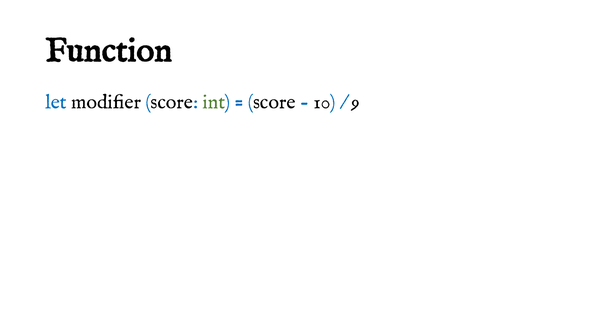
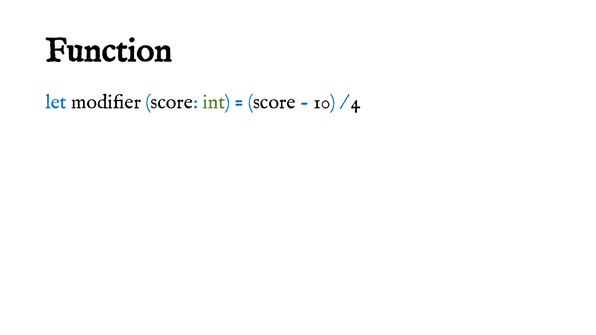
9: 9 -> 4
